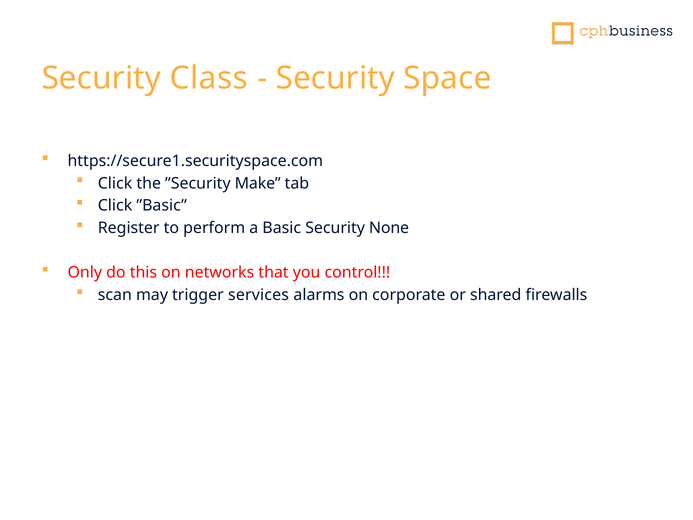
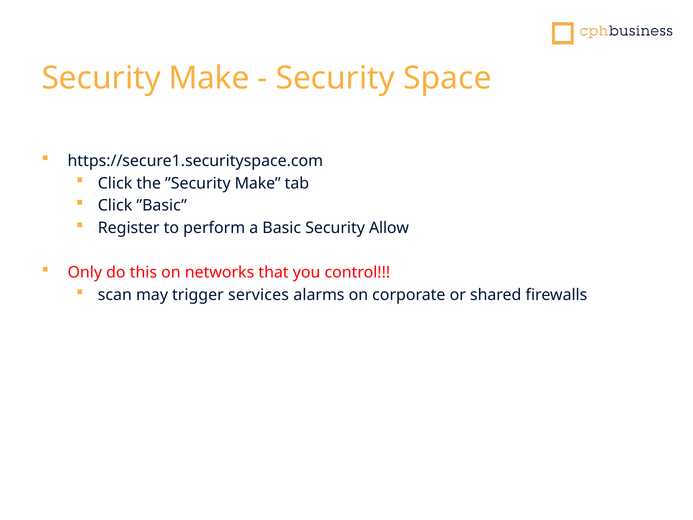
Security Class: Class -> Make
None: None -> Allow
